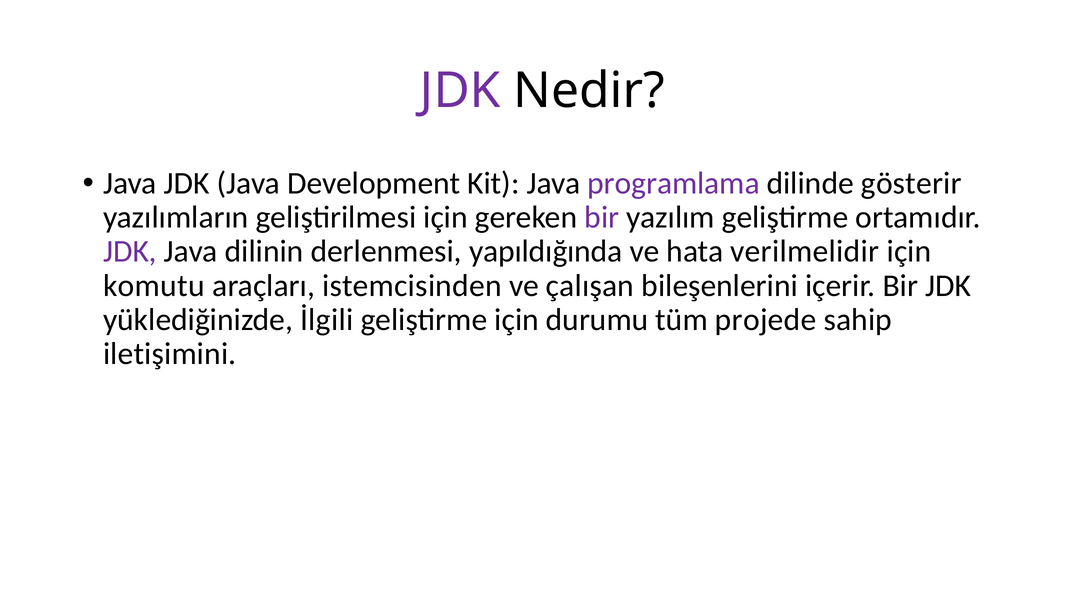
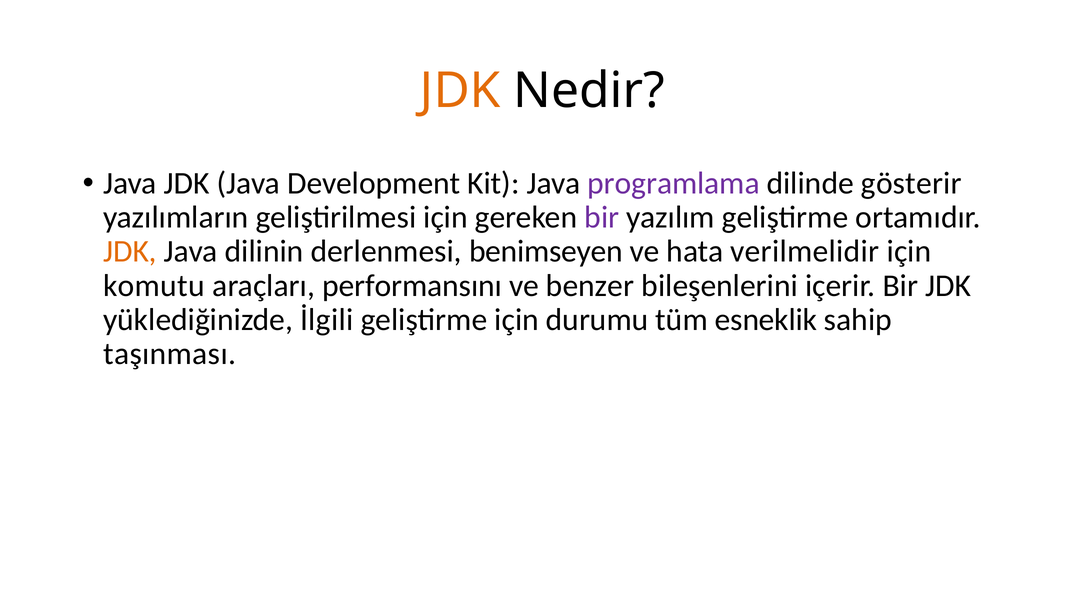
JDK at (460, 91) colour: purple -> orange
JDK at (130, 252) colour: purple -> orange
yapıldığında: yapıldığında -> benimseyen
istemcisinden: istemcisinden -> performansını
çalışan: çalışan -> benzer
projede: projede -> esneklik
iletişimini: iletişimini -> taşınması
